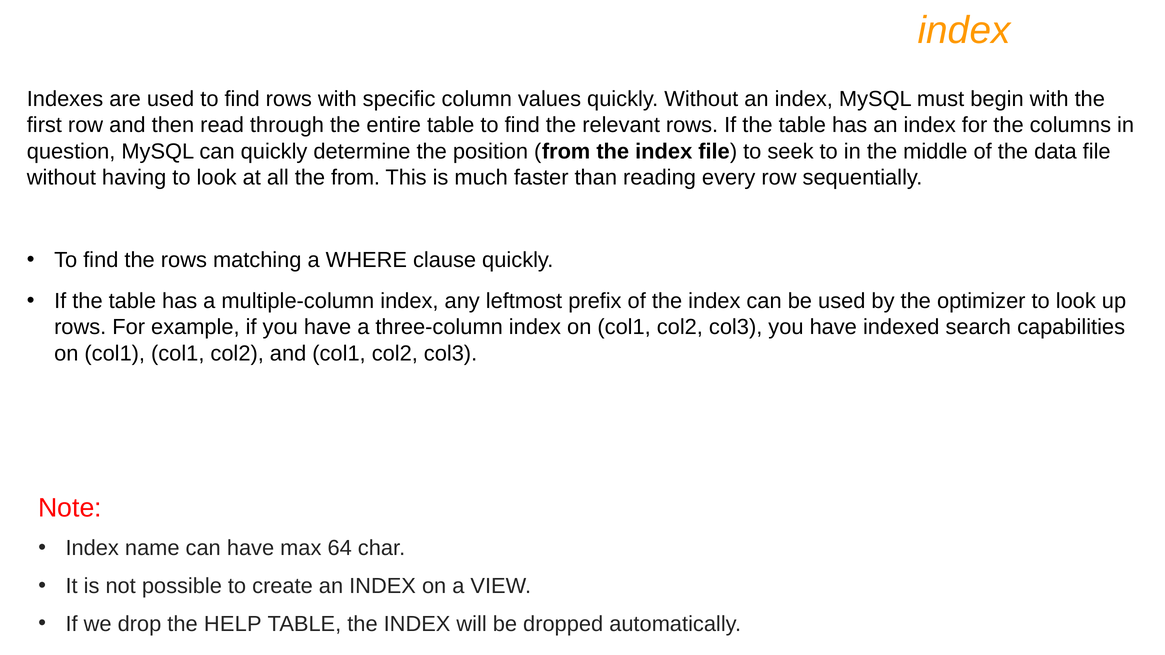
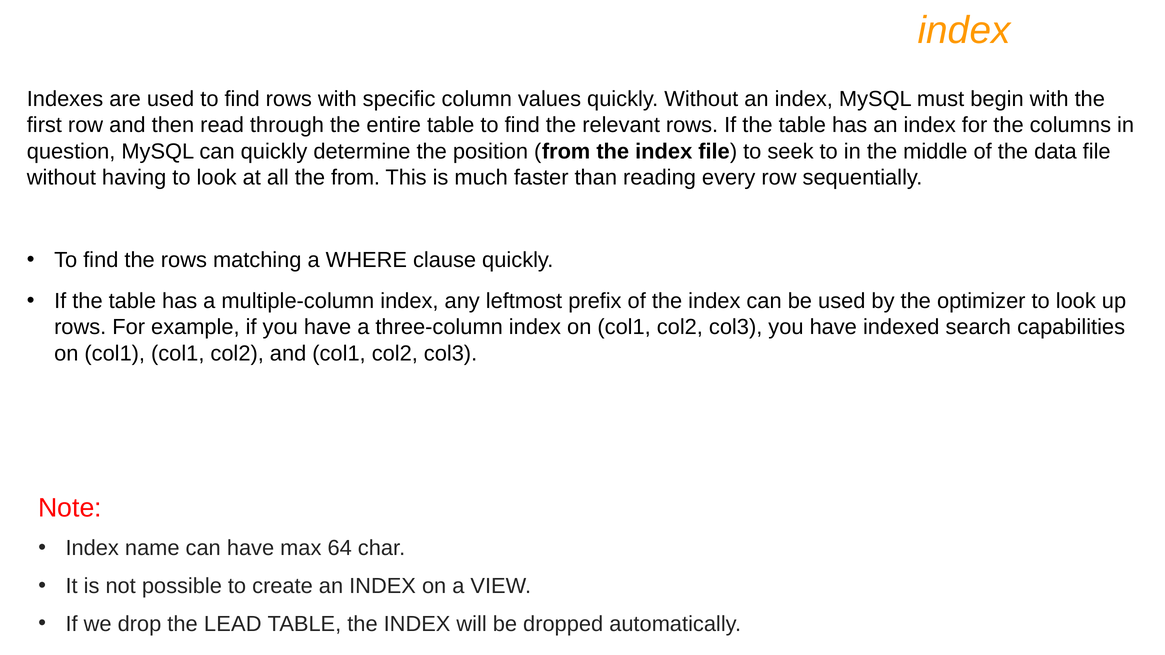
HELP: HELP -> LEAD
